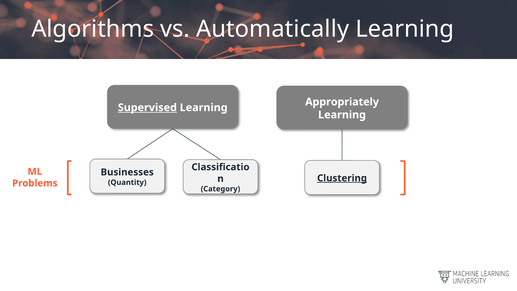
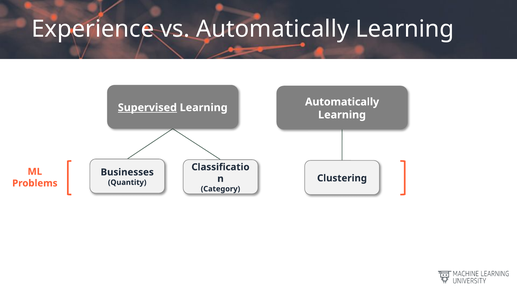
Algorithms: Algorithms -> Experience
Appropriately at (342, 102): Appropriately -> Automatically
Clustering underline: present -> none
